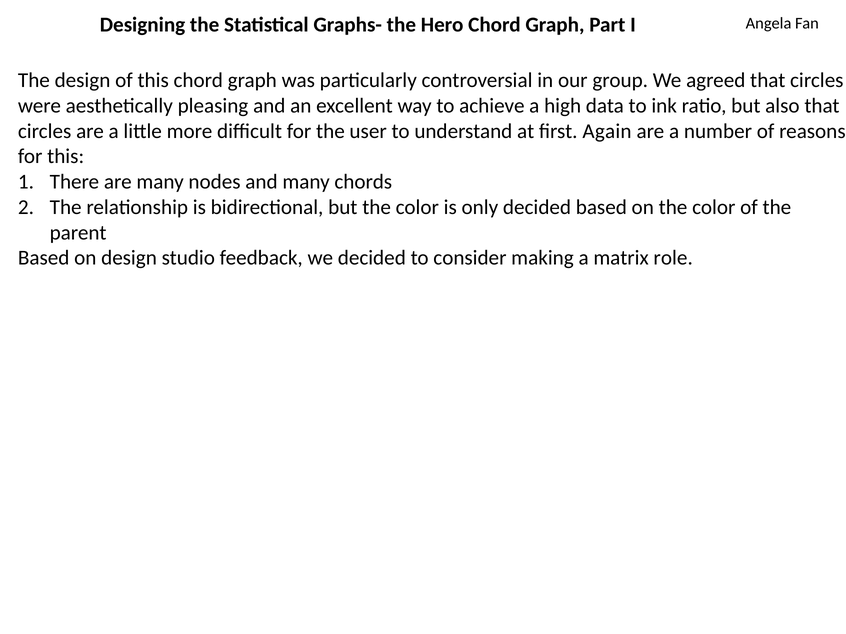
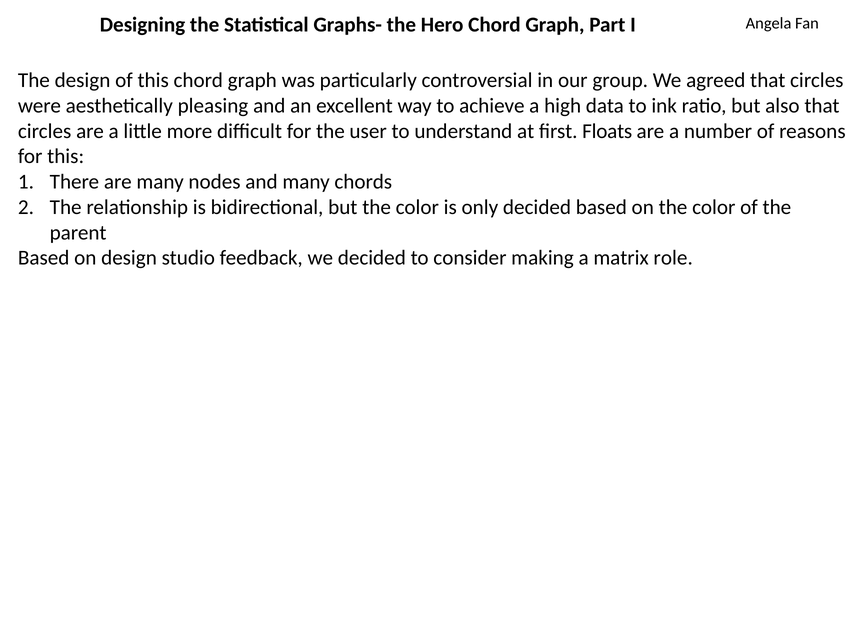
Again: Again -> Floats
